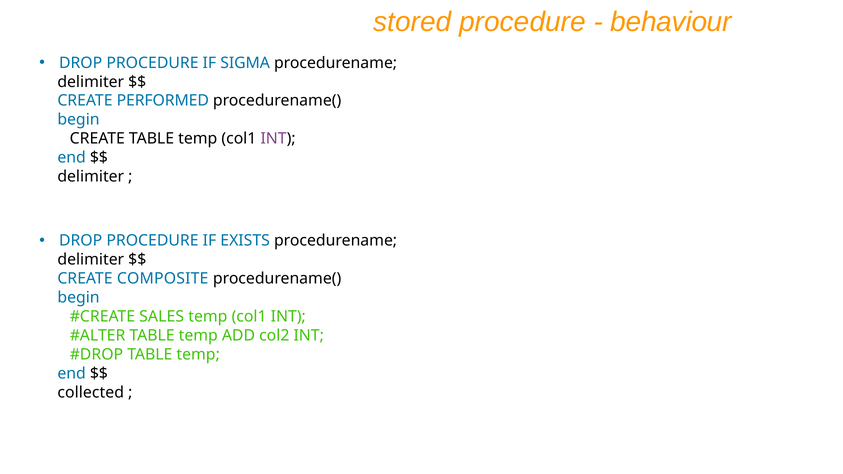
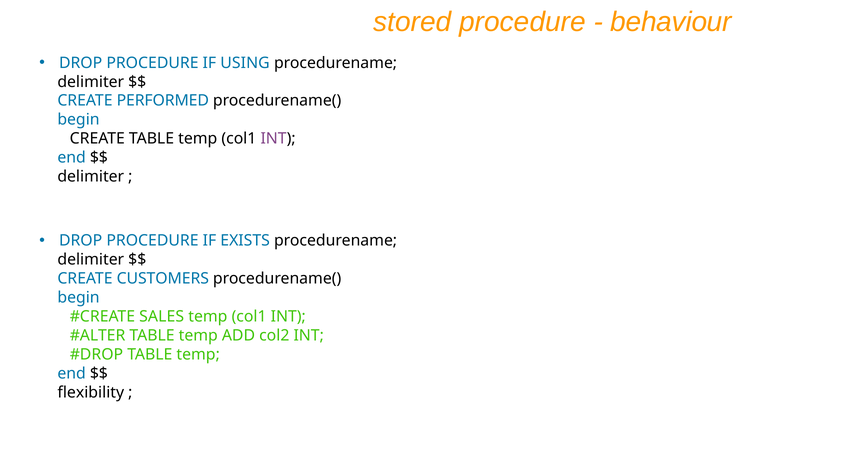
SIGMA: SIGMA -> USING
COMPOSITE: COMPOSITE -> CUSTOMERS
collected: collected -> flexibility
